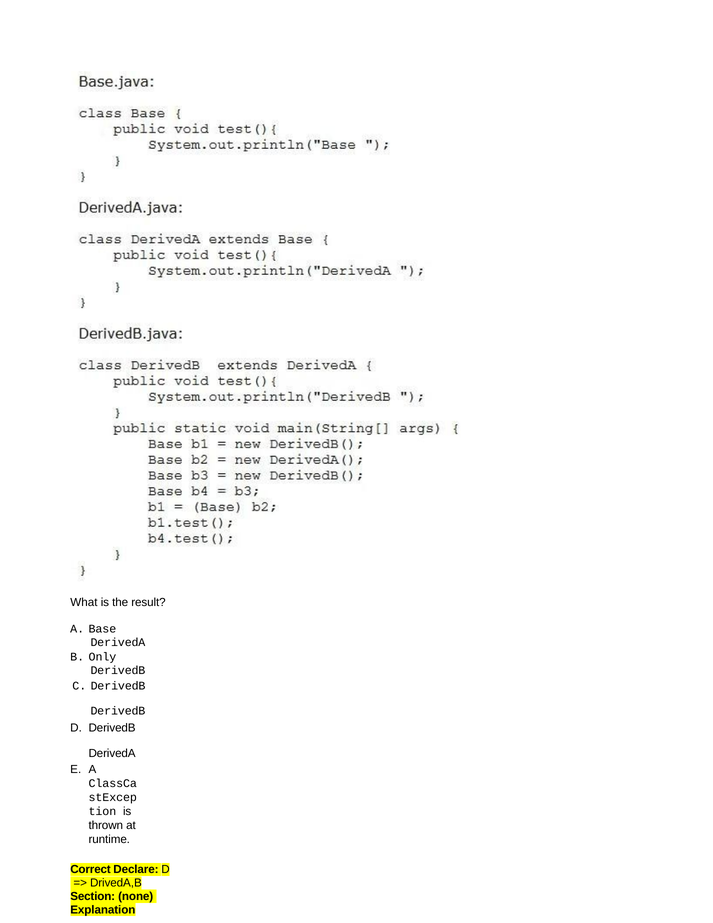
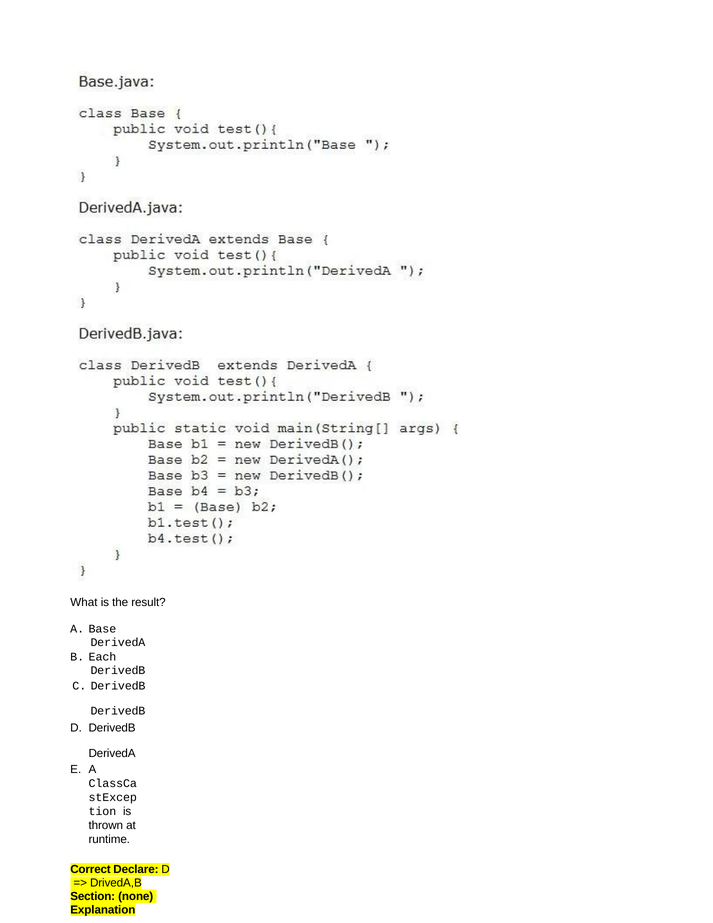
Only: Only -> Each
